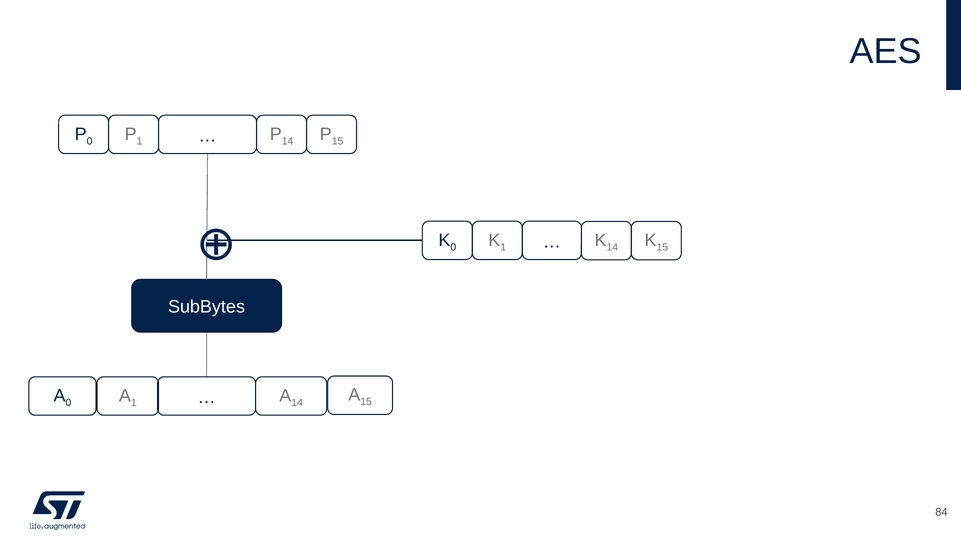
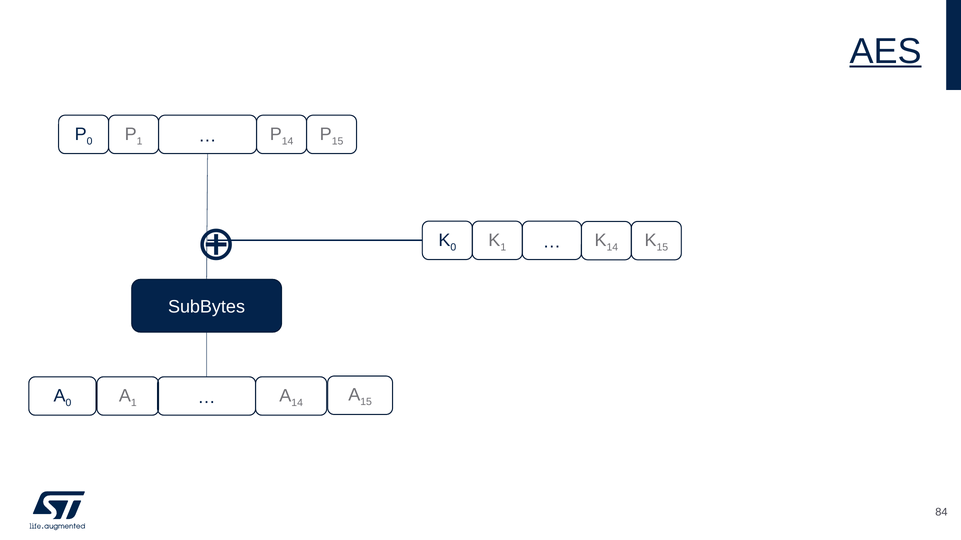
AES underline: none -> present
